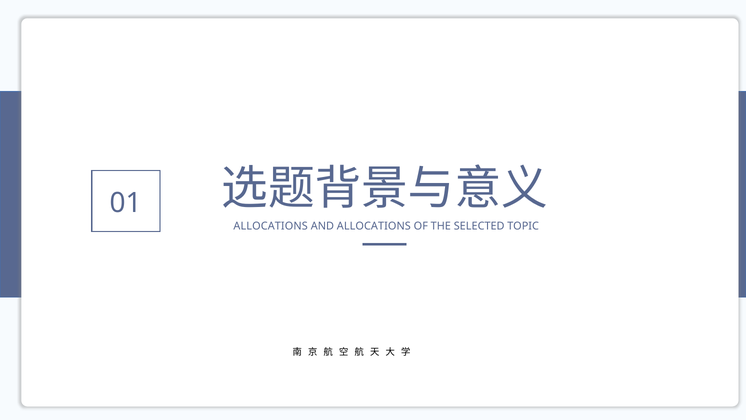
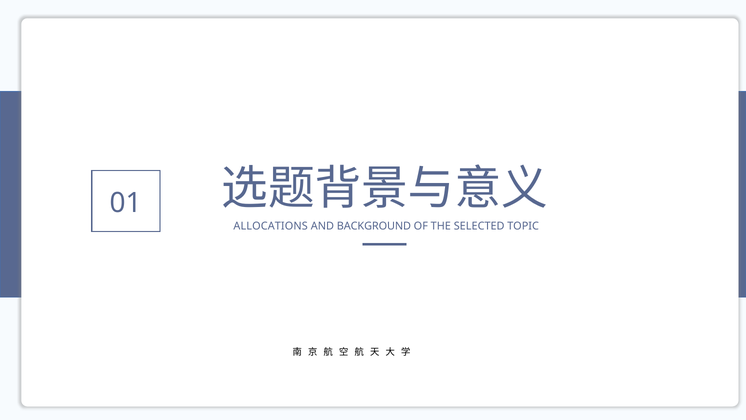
AND ALLOCATIONS: ALLOCATIONS -> BACKGROUND
